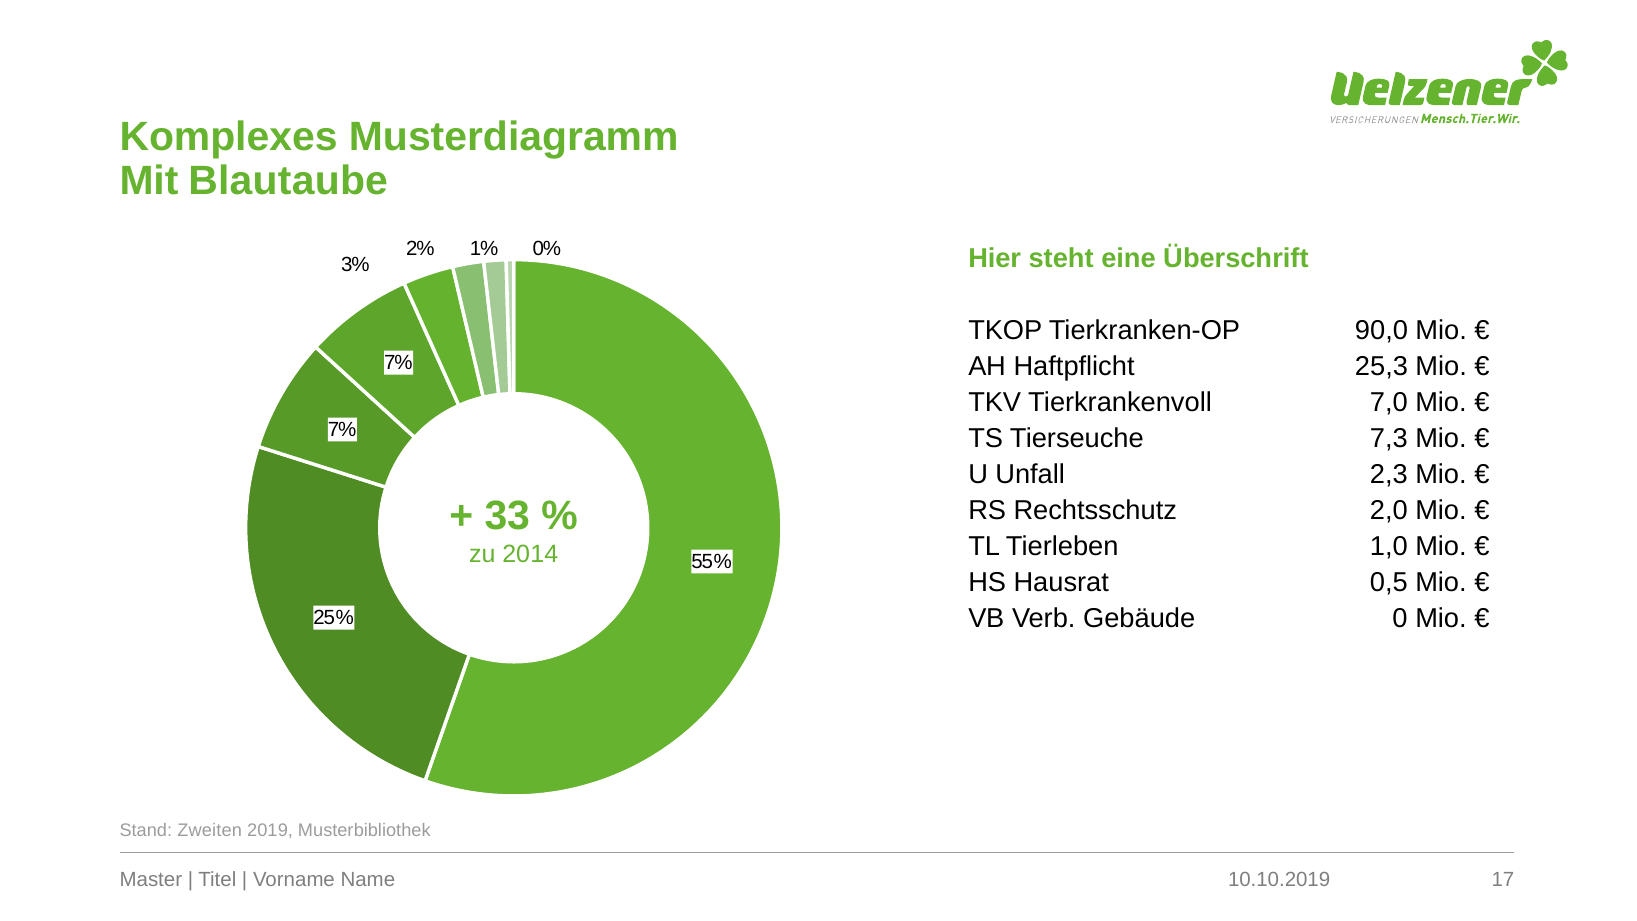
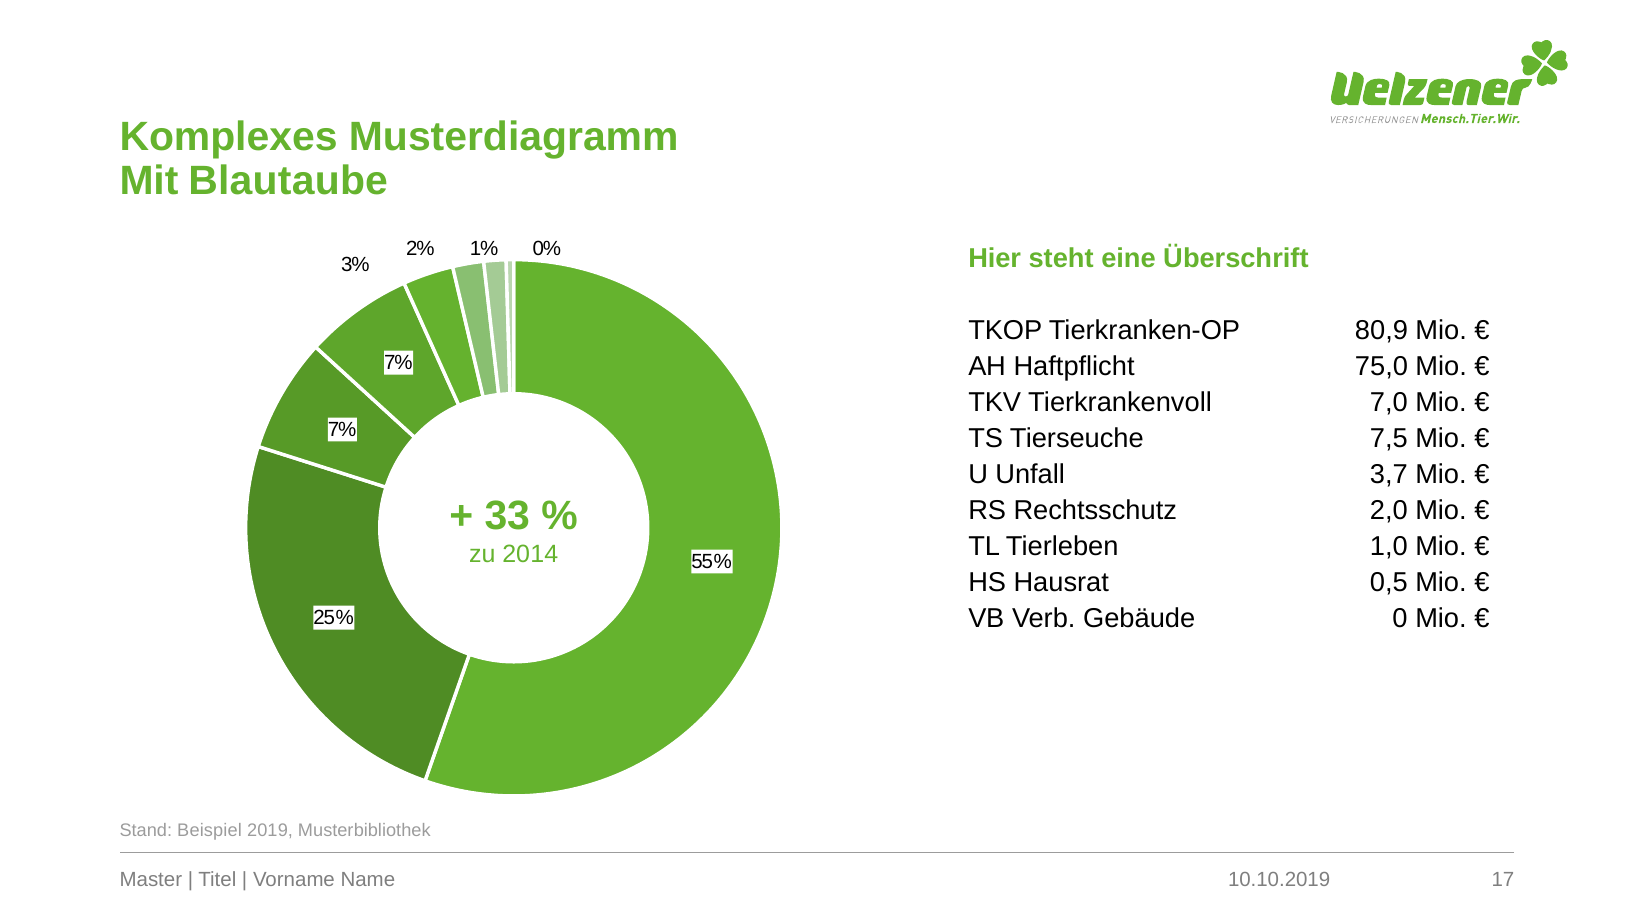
90,0: 90,0 -> 80,9
25,3: 25,3 -> 75,0
7,3: 7,3 -> 7,5
2,3: 2,3 -> 3,7
Zweiten: Zweiten -> Beispiel
